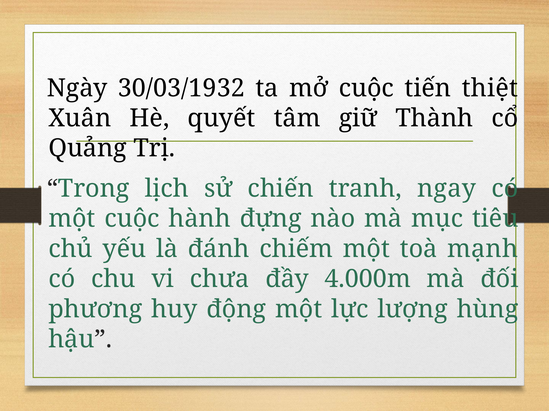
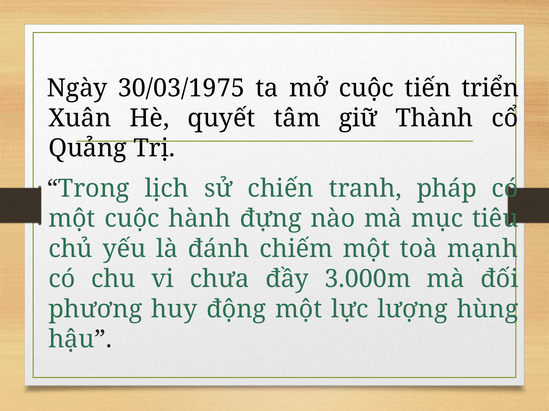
30/03/1932: 30/03/1932 -> 30/03/1975
thiệt: thiệt -> triển
ngay: ngay -> pháp
4.000m: 4.000m -> 3.000m
